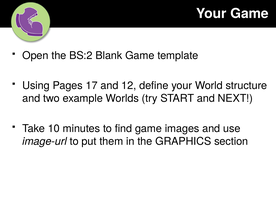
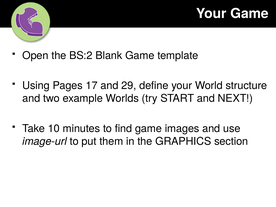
12: 12 -> 29
